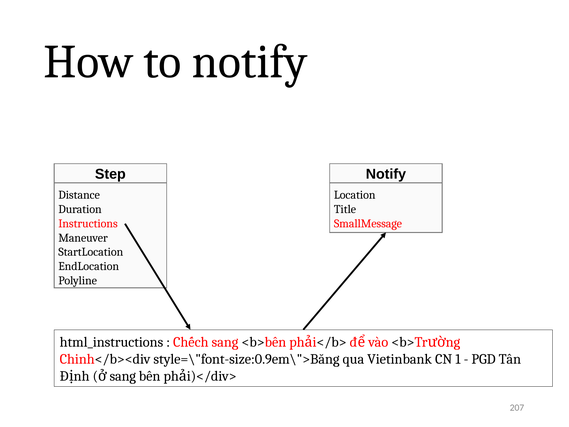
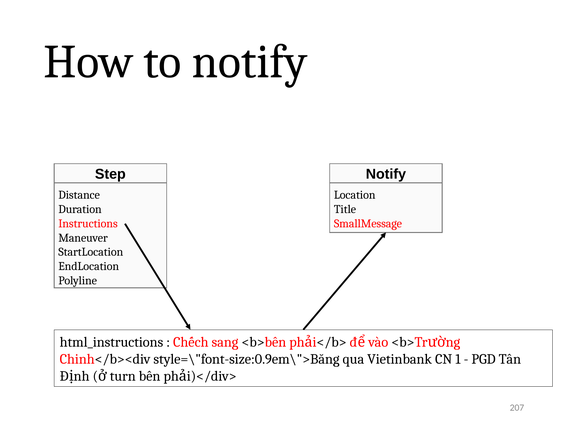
sang at (123, 376): sang -> turn
